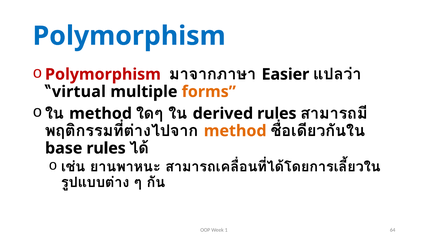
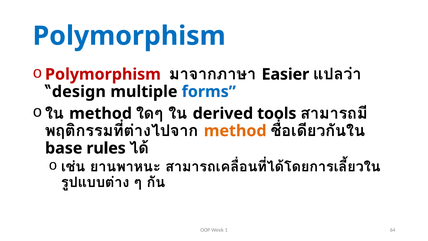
virtual: virtual -> design
forms colour: orange -> blue
derived rules: rules -> tools
